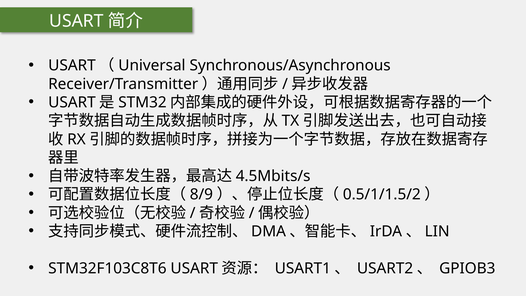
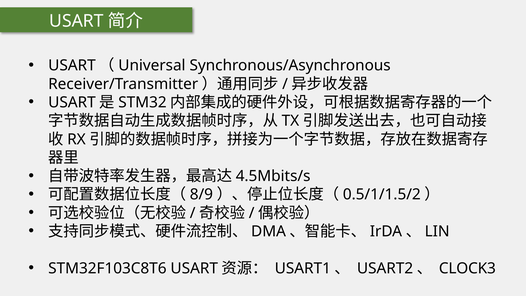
GPIOB3: GPIOB3 -> CLOCK3
